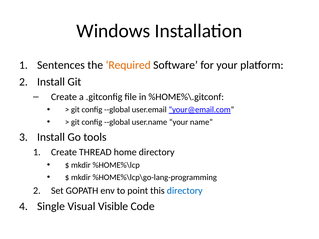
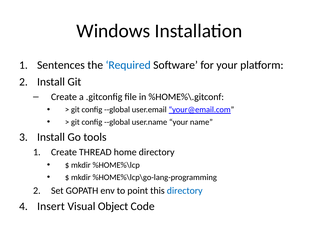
Required colour: orange -> blue
Single: Single -> Insert
Visible: Visible -> Object
